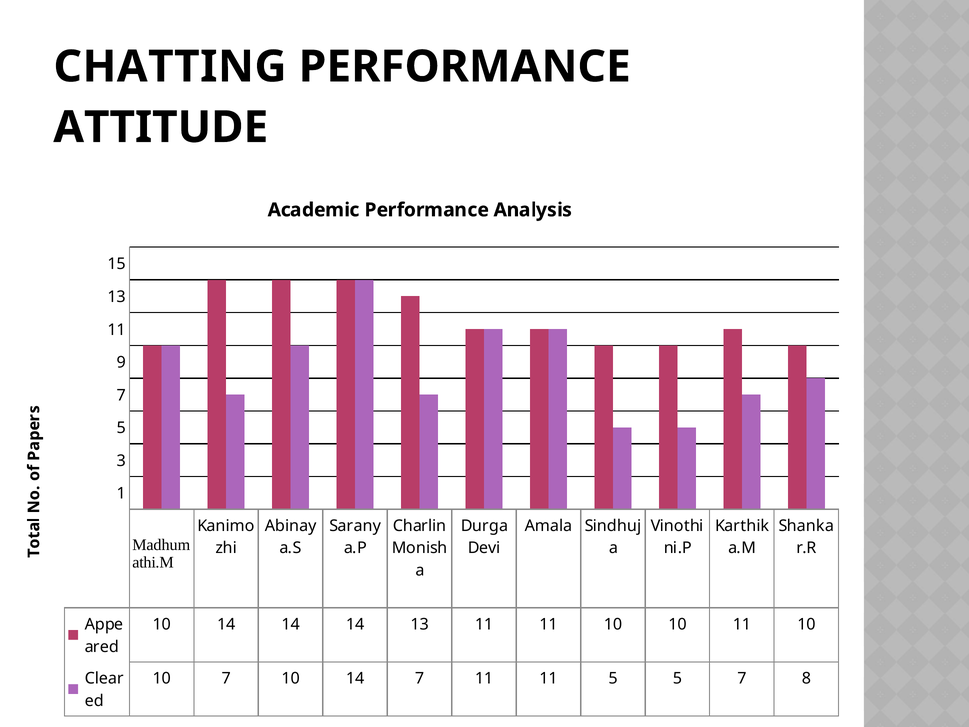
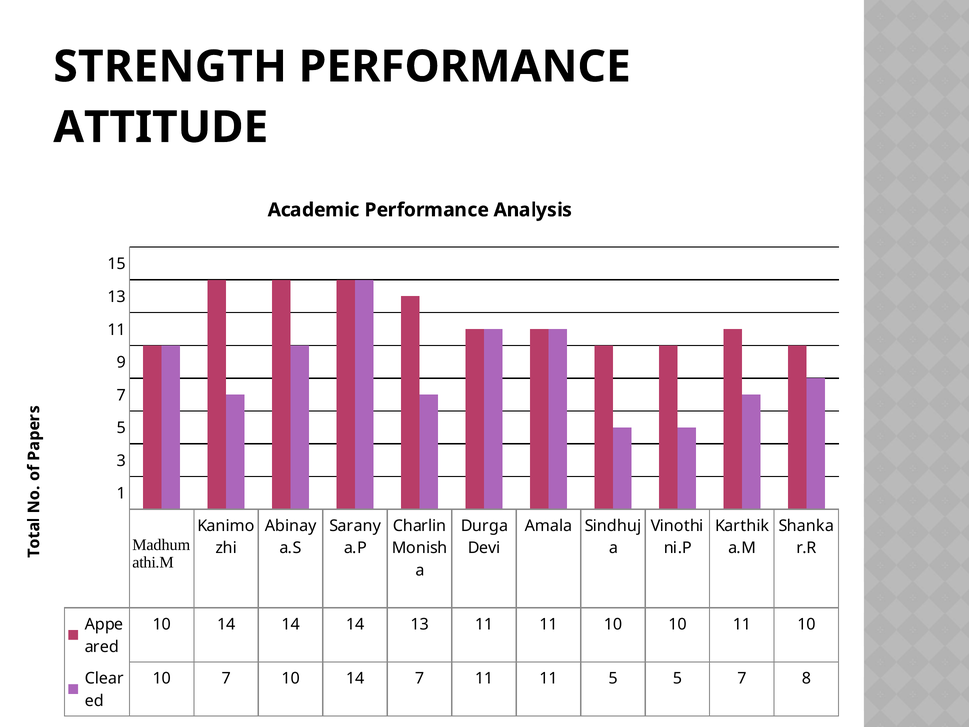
CHATTING: CHATTING -> STRENGTH
